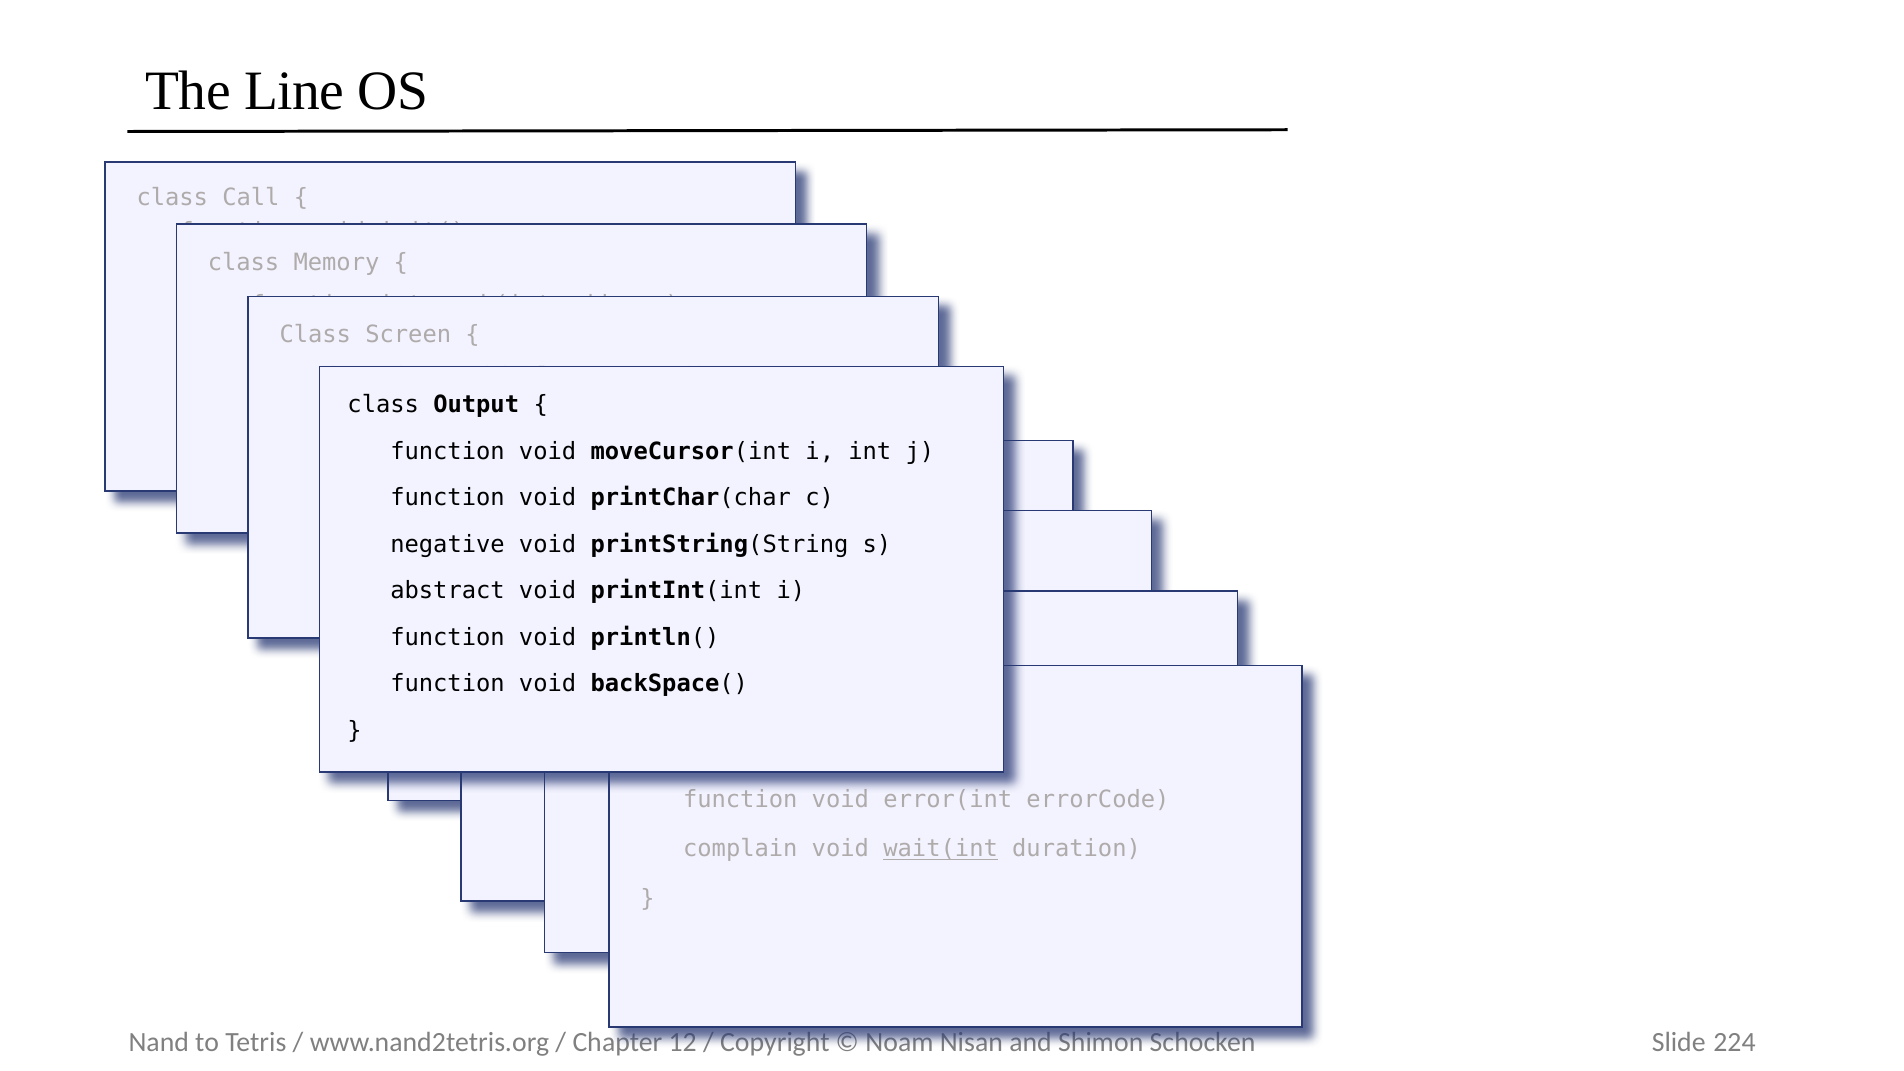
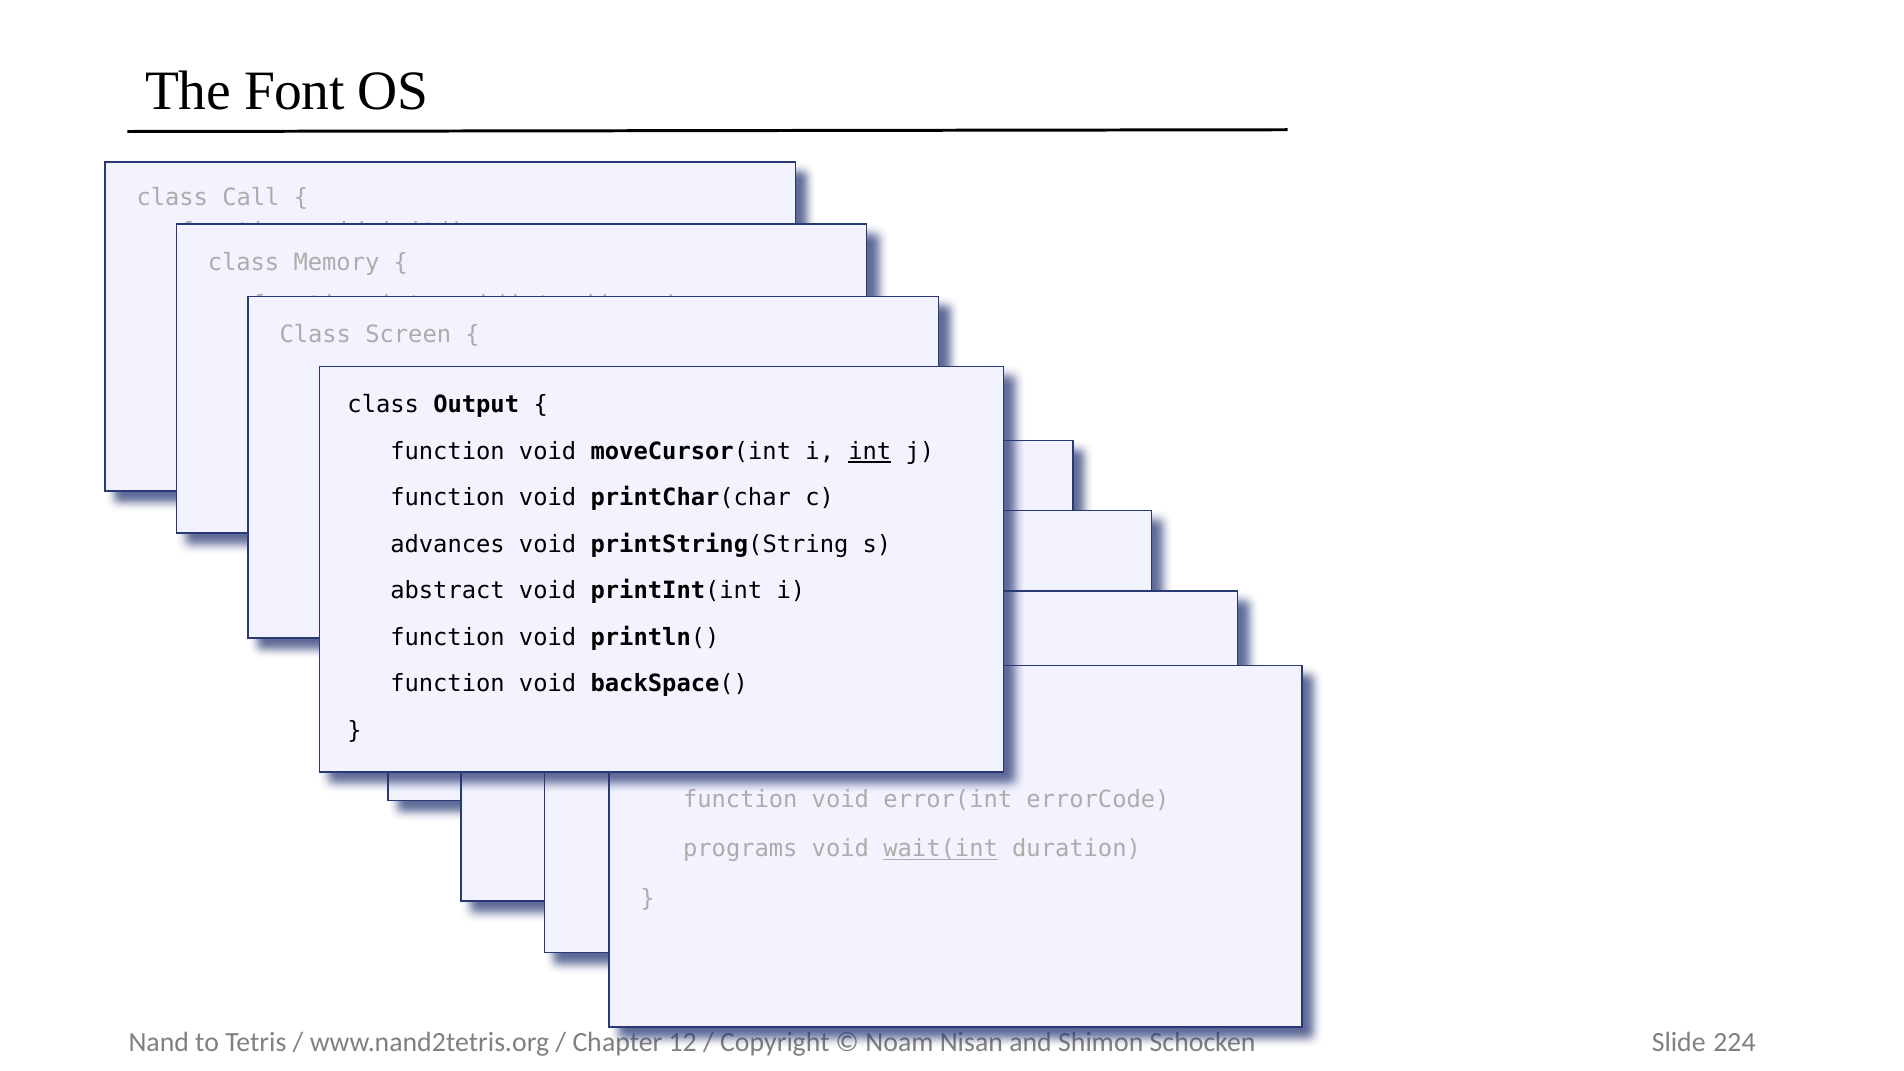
Line: Line -> Font
int at (870, 452) underline: none -> present
negative: negative -> advances
complain: complain -> programs
